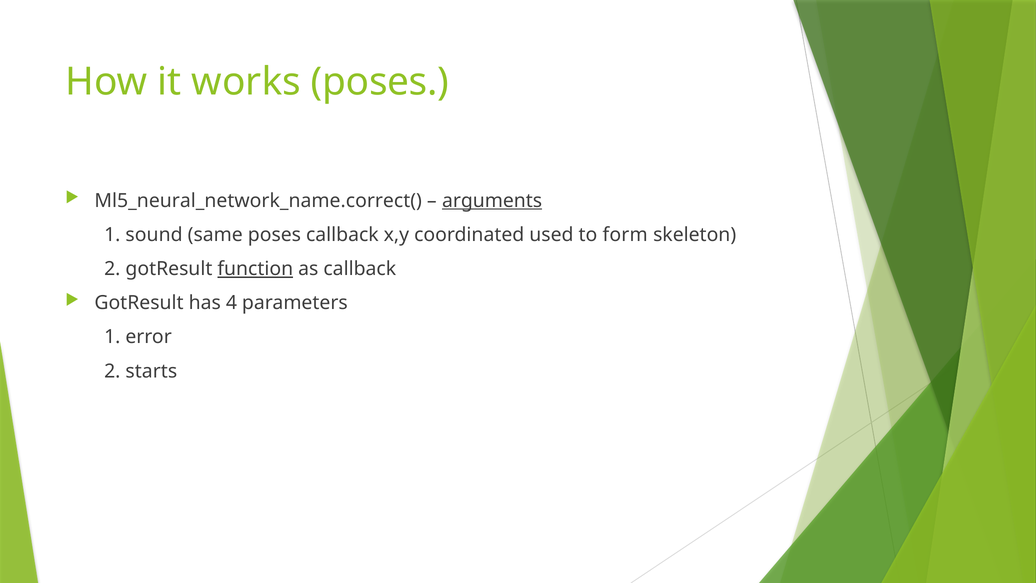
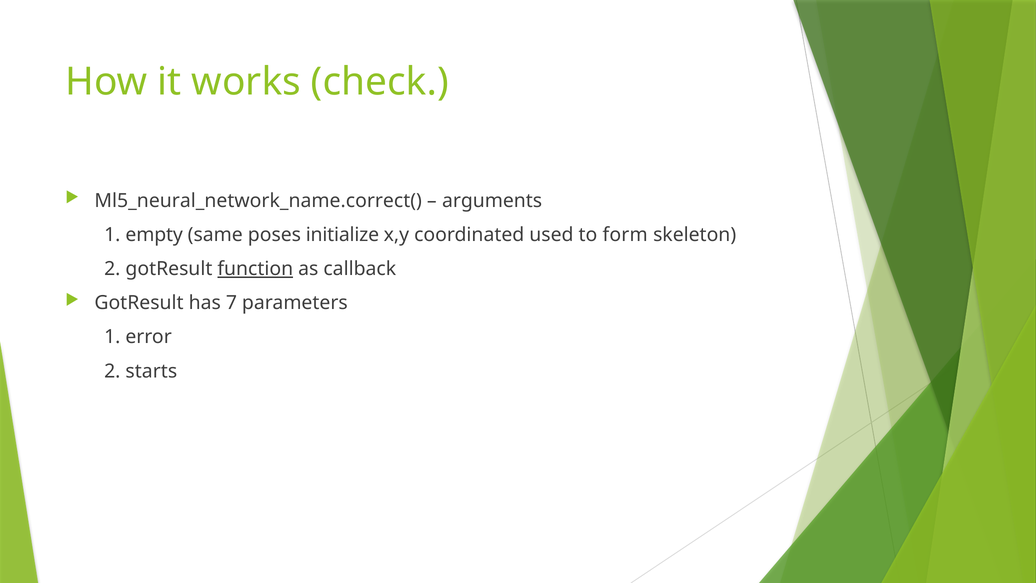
works poses: poses -> check
arguments underline: present -> none
sound: sound -> empty
poses callback: callback -> initialize
4: 4 -> 7
